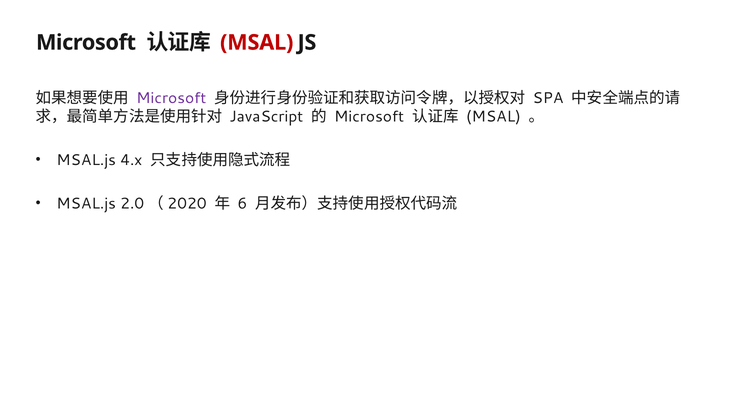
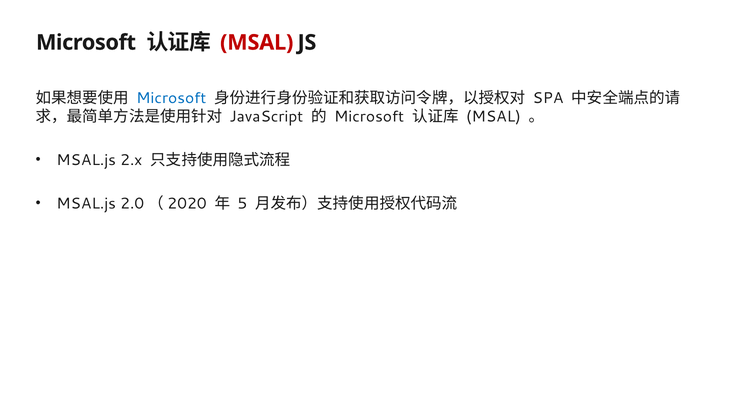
Microsoft at (171, 98) colour: purple -> blue
4.x: 4.x -> 2.x
6: 6 -> 5
